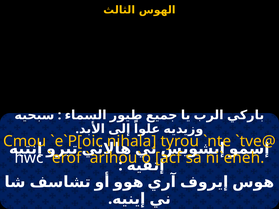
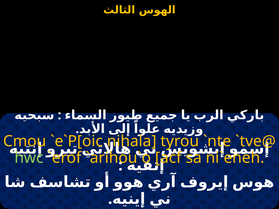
hwc colour: white -> light green
